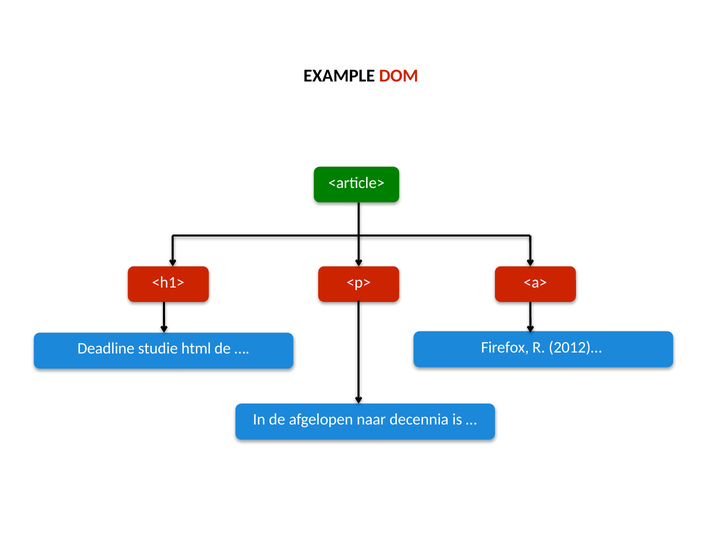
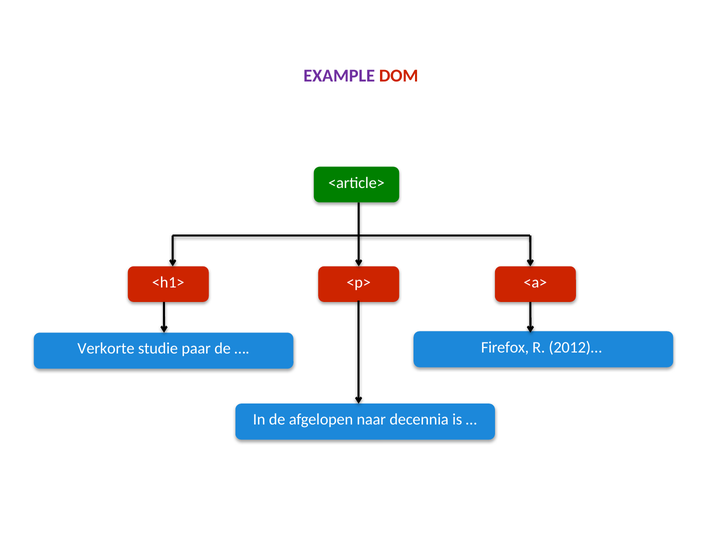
EXAMPLE colour: black -> purple
Deadline: Deadline -> Verkorte
html: html -> paar
